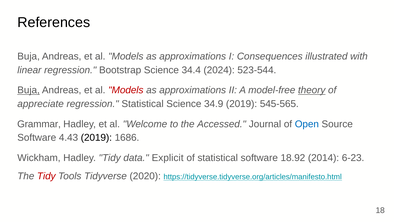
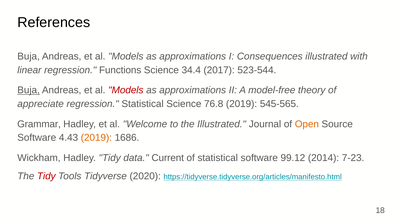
Bootstrap: Bootstrap -> Functions
2024: 2024 -> 2017
theory underline: present -> none
34.9: 34.9 -> 76.8
the Accessed: Accessed -> Illustrated
Open colour: blue -> orange
2019 at (96, 137) colour: black -> orange
Explicit: Explicit -> Current
18.92: 18.92 -> 99.12
6-23: 6-23 -> 7-23
